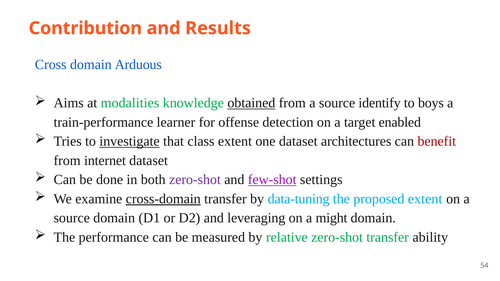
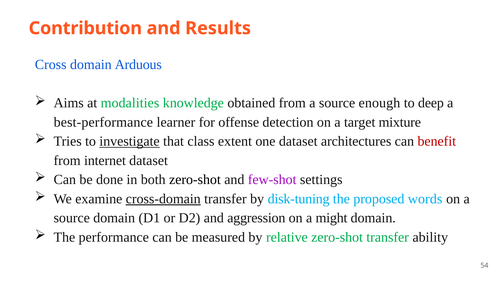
obtained underline: present -> none
identify: identify -> enough
boys: boys -> deep
train-performance: train-performance -> best-performance
enabled: enabled -> mixture
zero-shot at (195, 180) colour: purple -> black
few-shot underline: present -> none
data-tuning: data-tuning -> disk-tuning
proposed extent: extent -> words
leveraging: leveraging -> aggression
